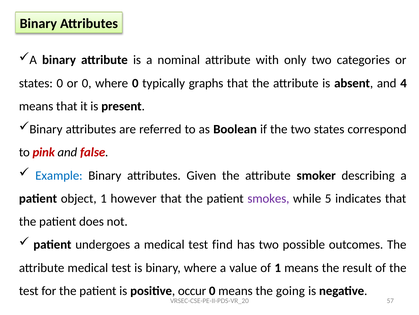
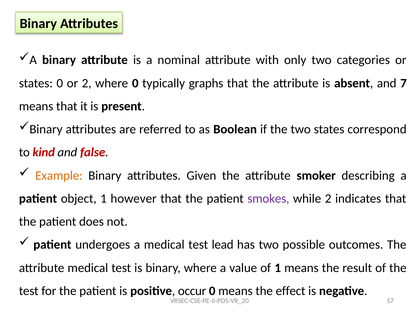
or 0: 0 -> 2
4: 4 -> 7
pink: pink -> kind
Example colour: blue -> orange
while 5: 5 -> 2
find: find -> lead
going: going -> effect
